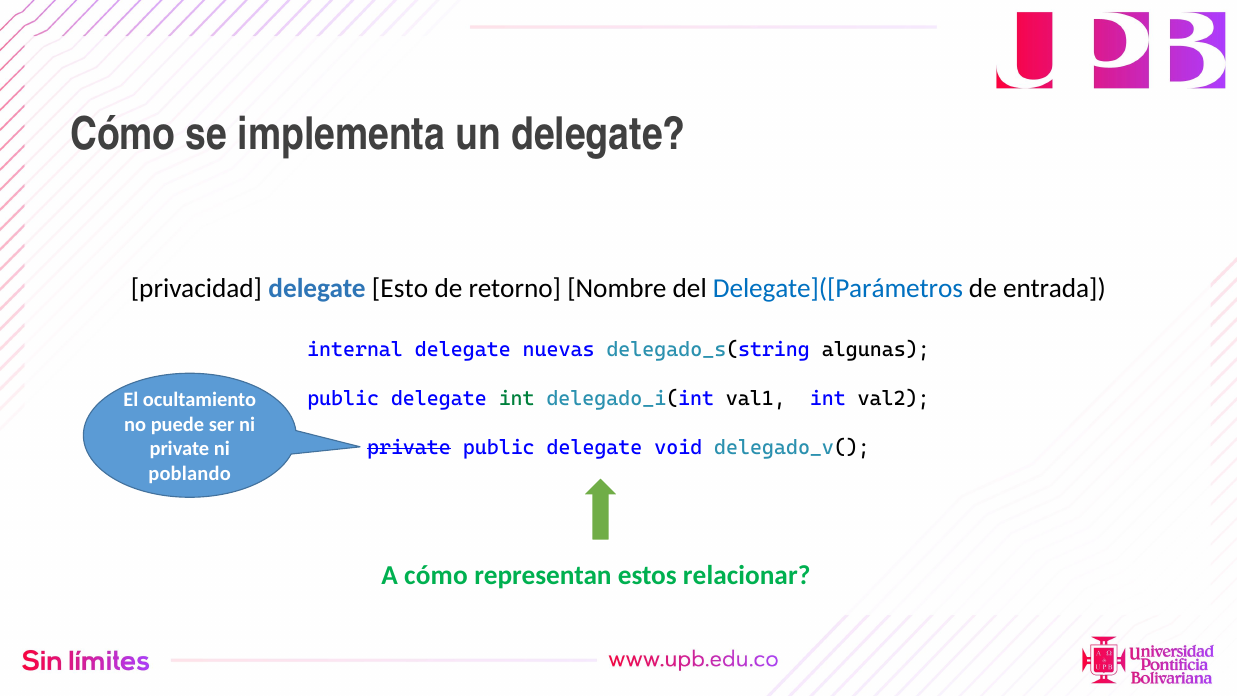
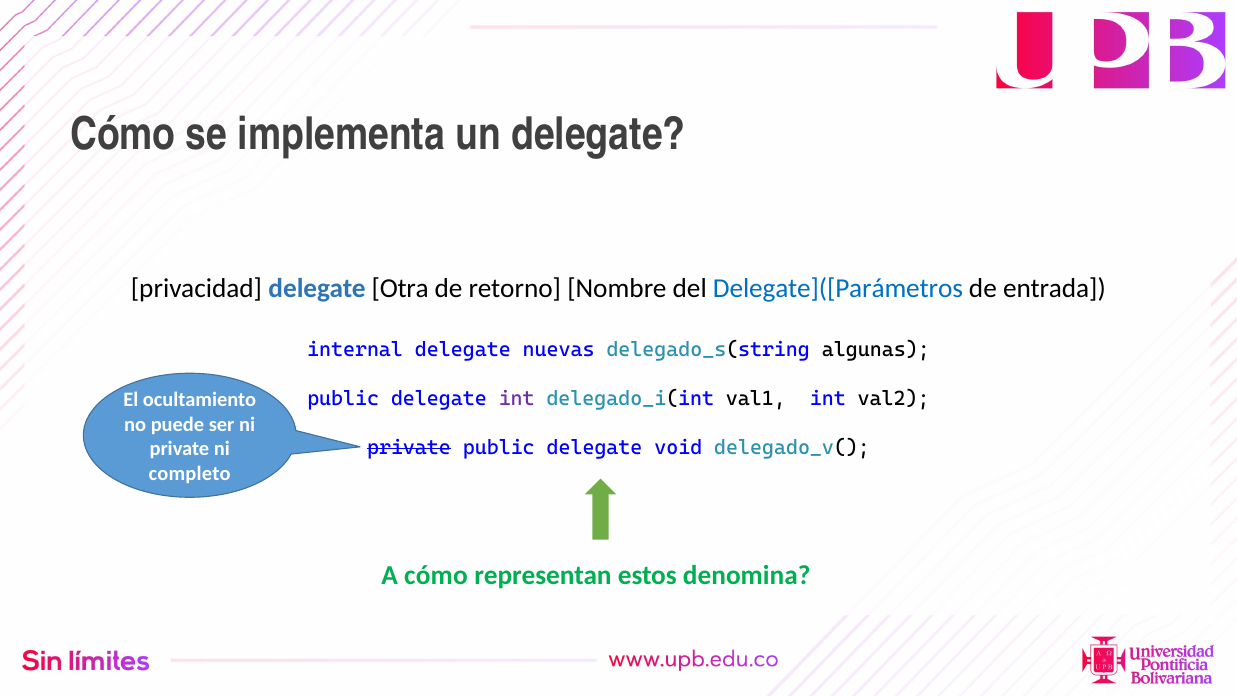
Esto: Esto -> Otra
int at (517, 398) colour: green -> purple
poblando: poblando -> completo
relacionar: relacionar -> denomina
